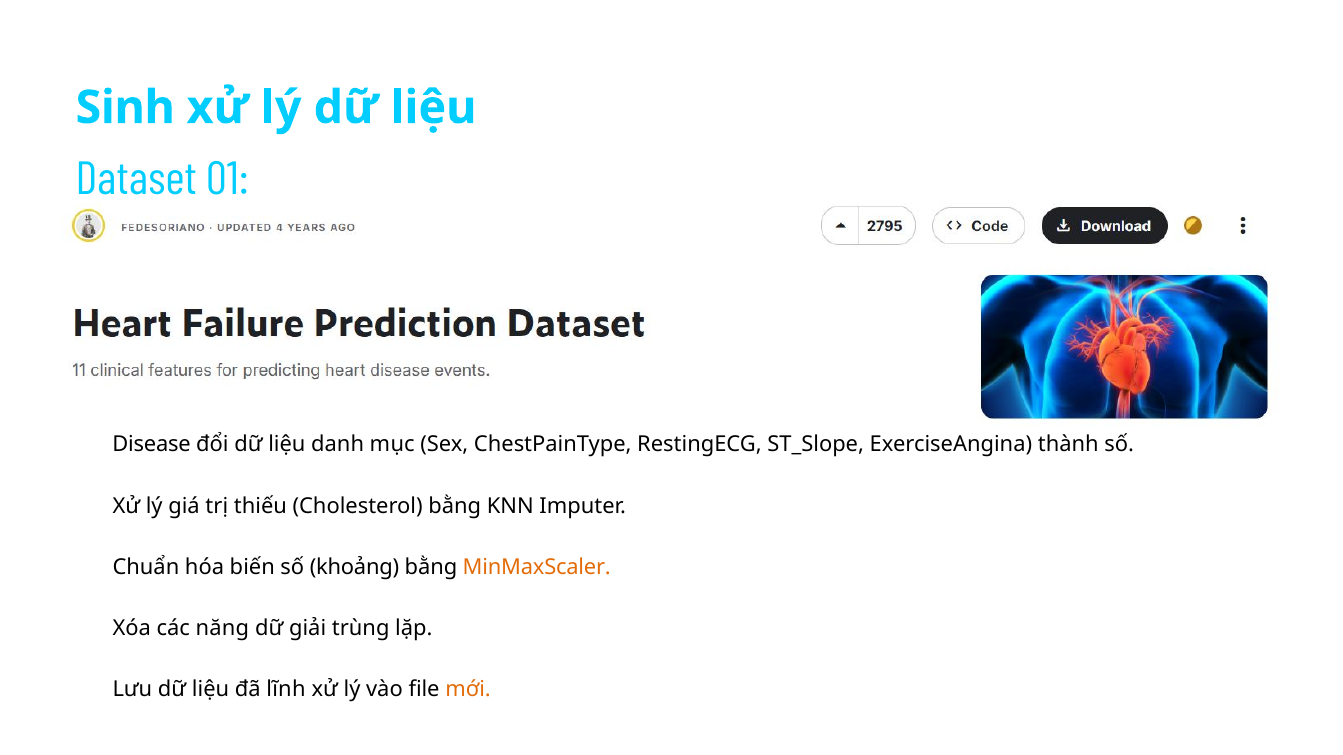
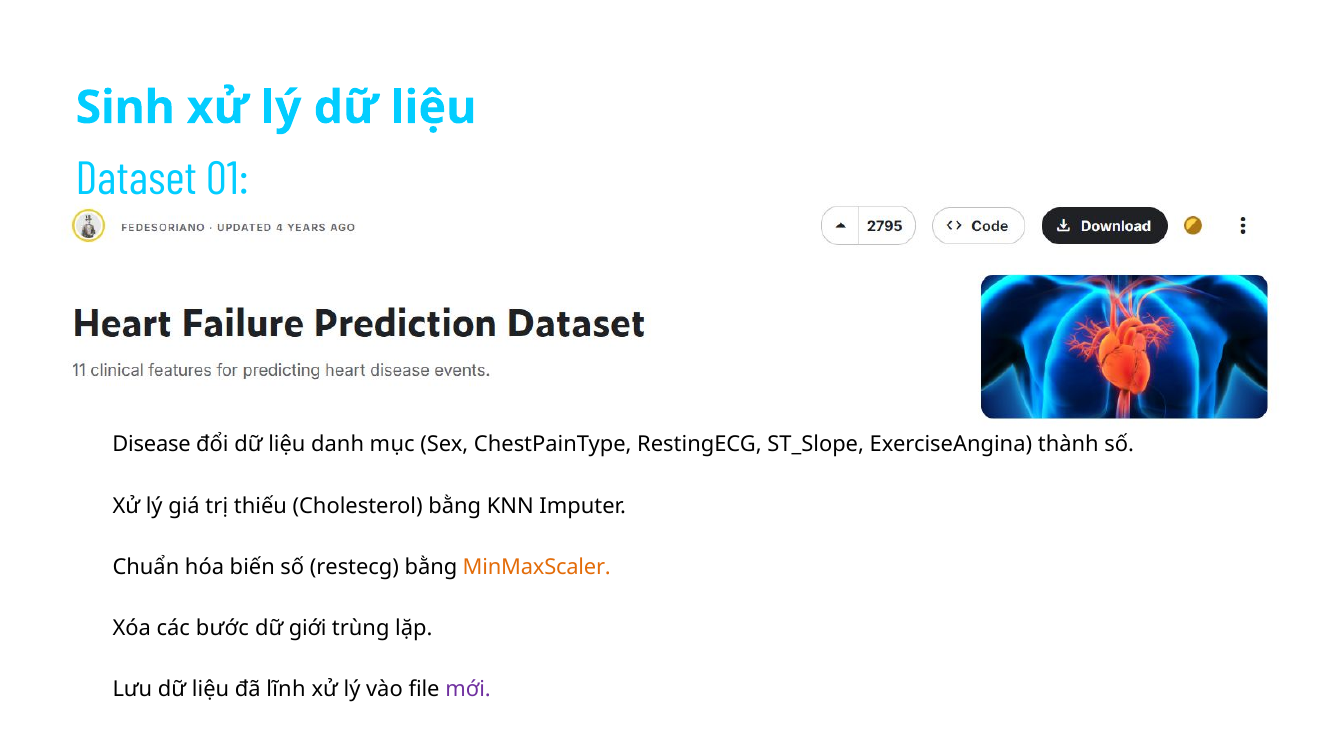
khoảng: khoảng -> restecg
năng: năng -> bước
giải: giải -> giới
mới colour: orange -> purple
